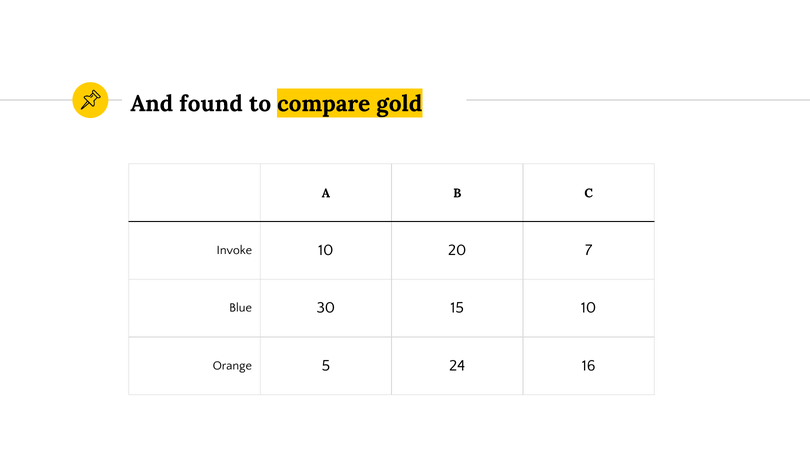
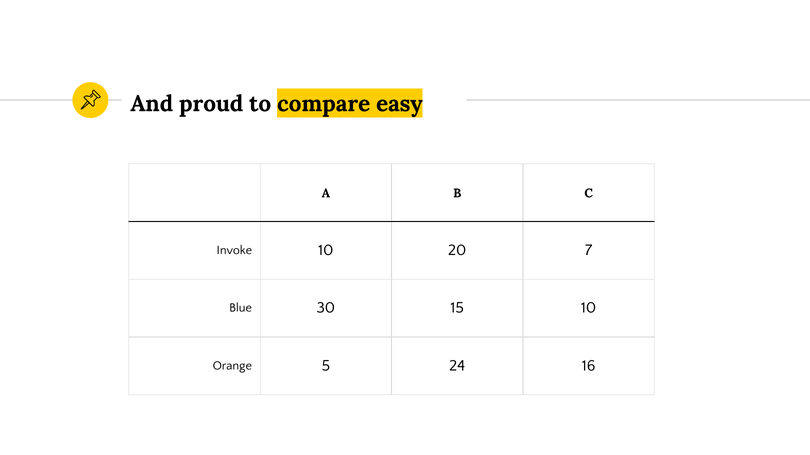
found: found -> proud
gold: gold -> easy
